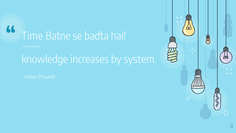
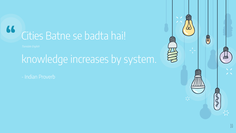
Time: Time -> Cities
